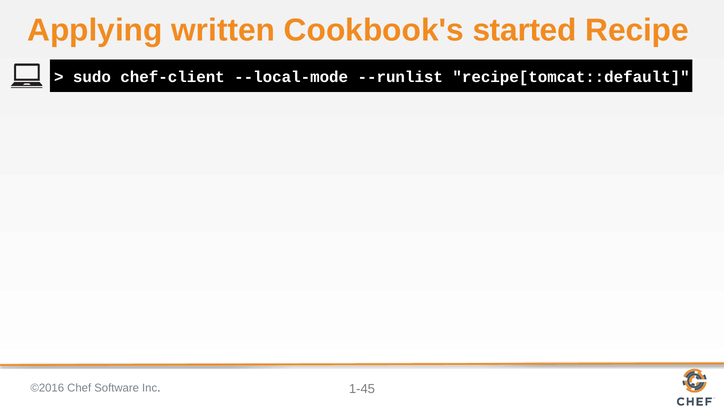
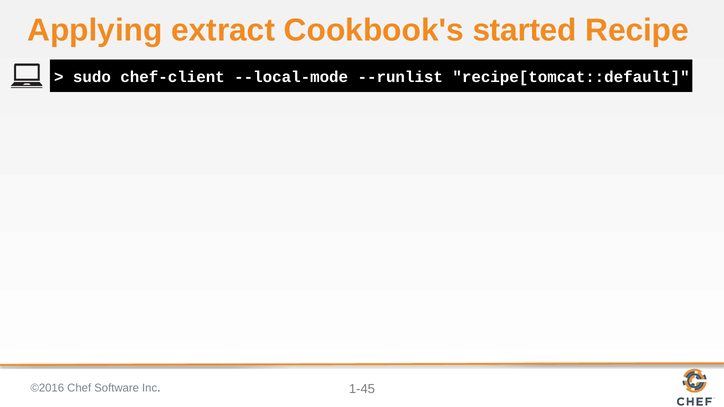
written: written -> extract
